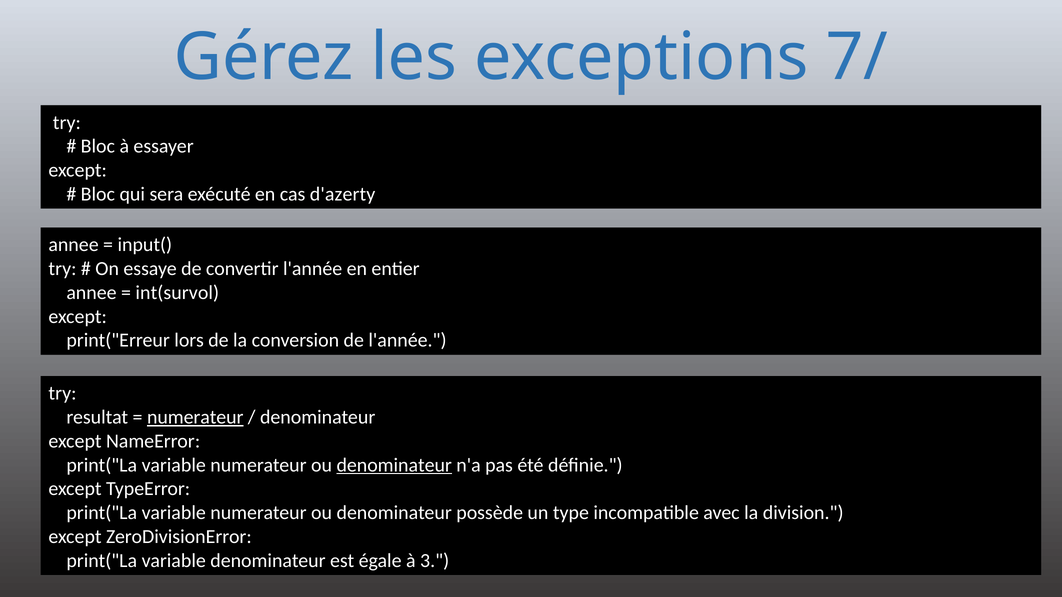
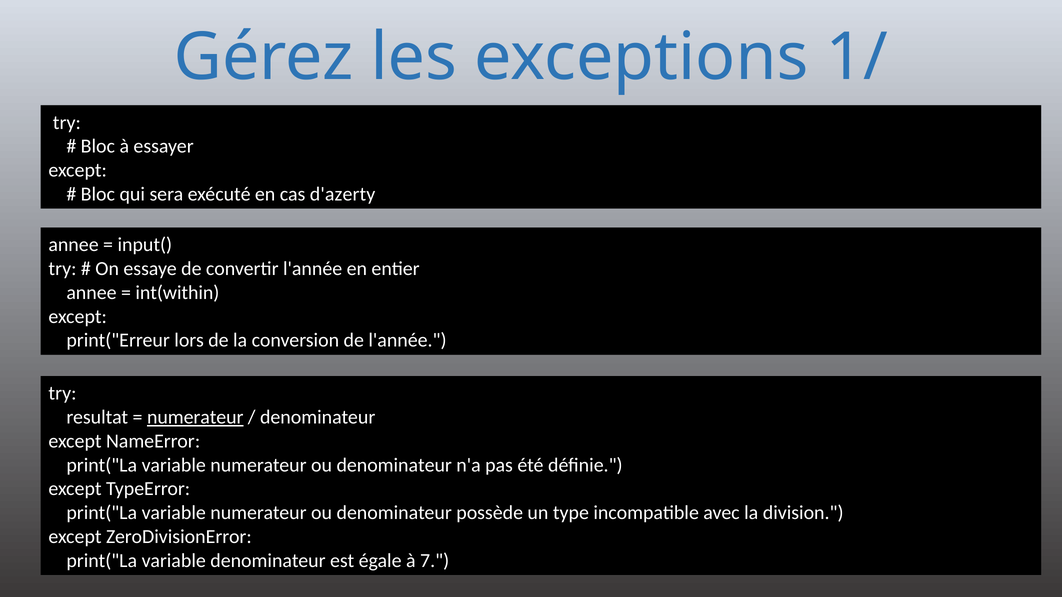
7/: 7/ -> 1/
int(survol: int(survol -> int(within
denominateur at (394, 465) underline: present -> none
3: 3 -> 7
